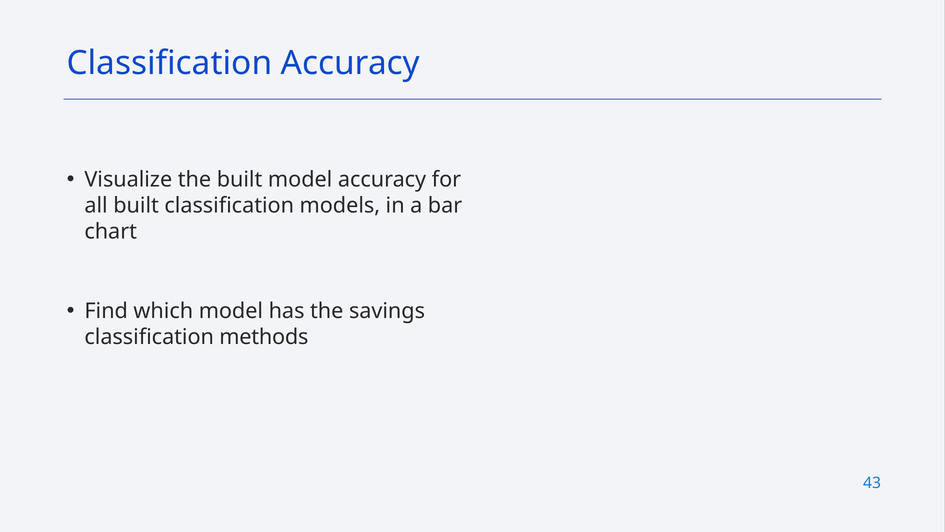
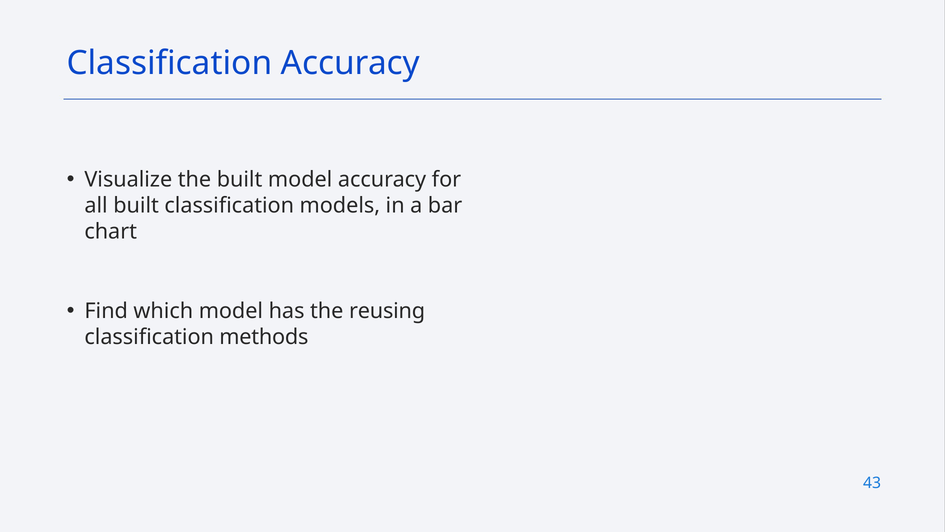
savings: savings -> reusing
